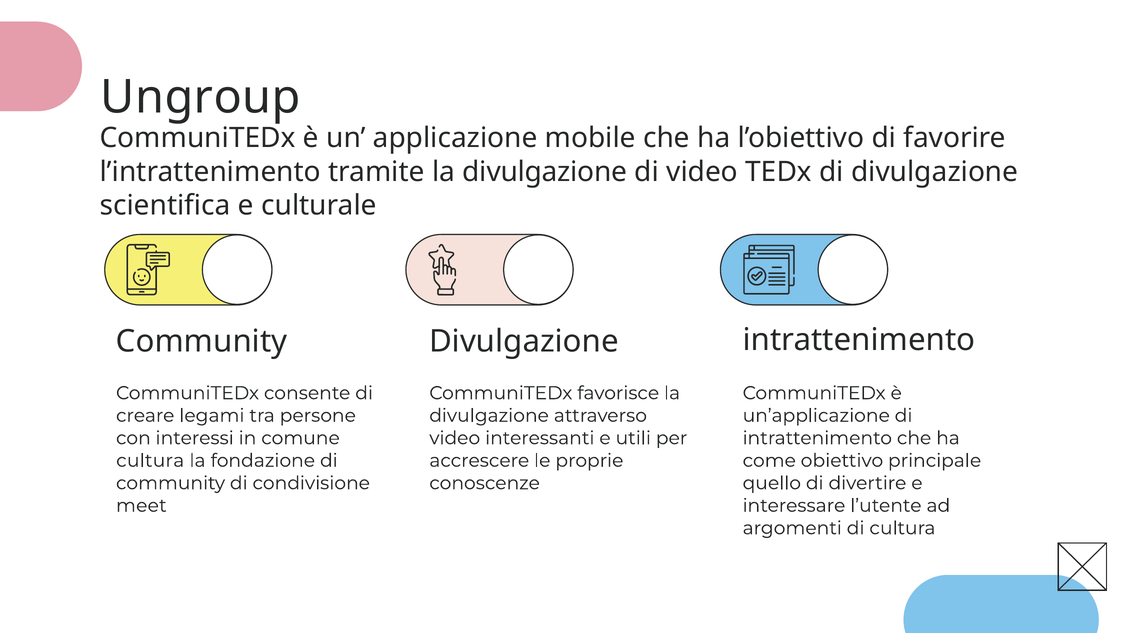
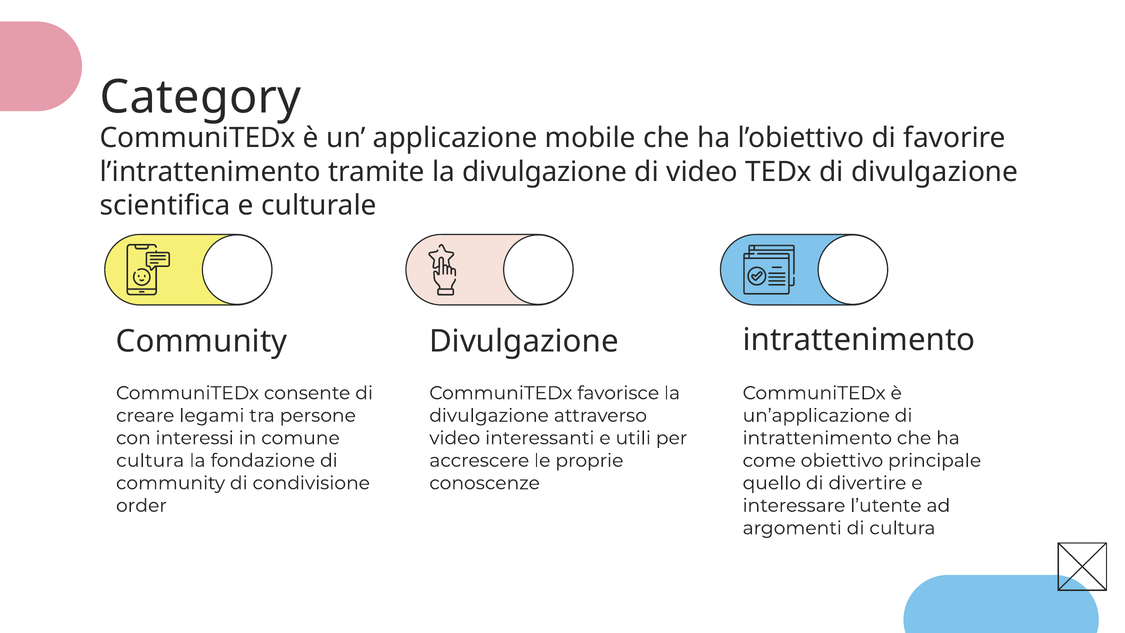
Ungroup: Ungroup -> Category
meet: meet -> order
